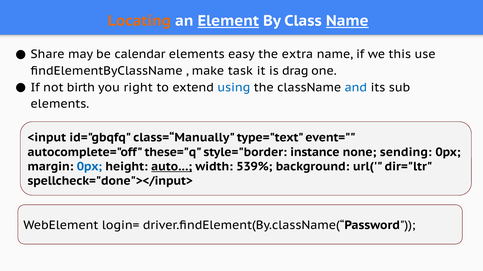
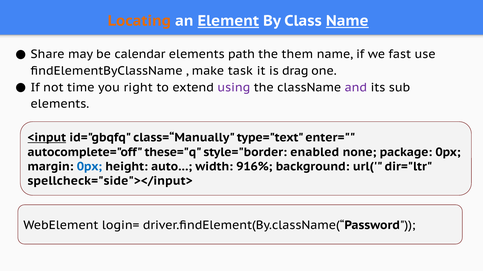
easy: easy -> path
extra: extra -> them
this: this -> fast
birth: birth -> time
using colour: blue -> purple
and colour: blue -> purple
<input underline: none -> present
event=: event= -> enter=
instance: instance -> enabled
sending: sending -> package
auto… underline: present -> none
539%: 539% -> 916%
spellcheck="done"></input>: spellcheck="done"></input> -> spellcheck="side"></input>
